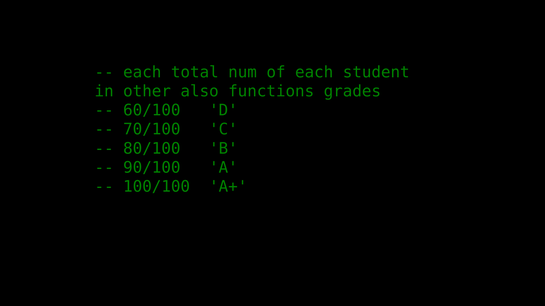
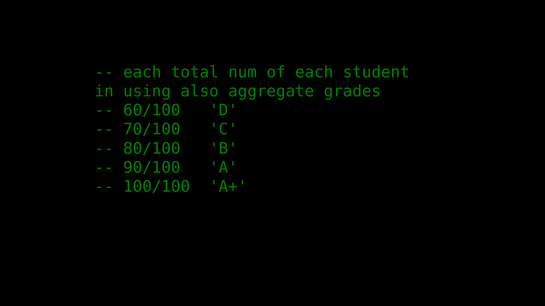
other: other -> using
functions: functions -> aggregate
